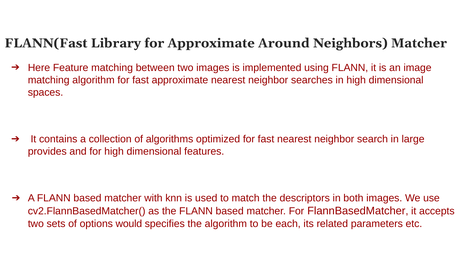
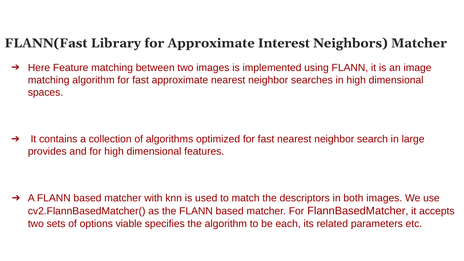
Around: Around -> Interest
would: would -> viable
